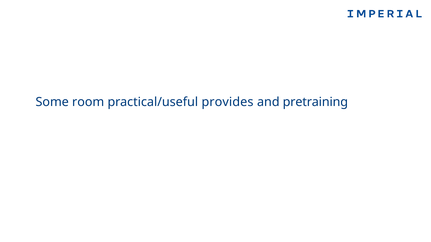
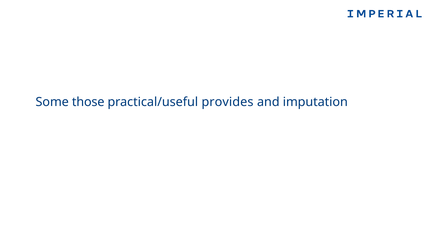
room: room -> those
pretraining: pretraining -> imputation
